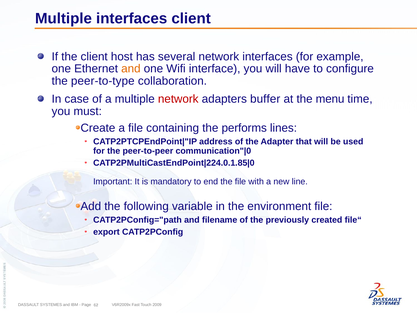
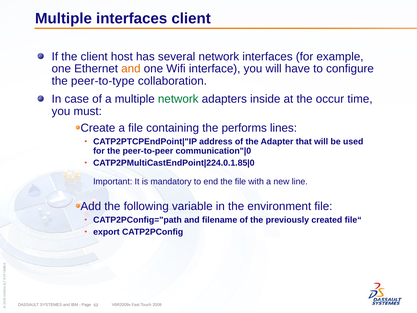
network at (178, 99) colour: red -> green
buffer: buffer -> inside
menu: menu -> occur
